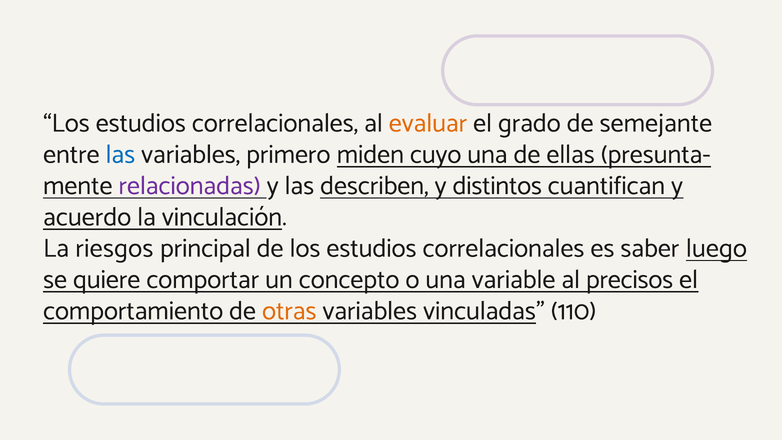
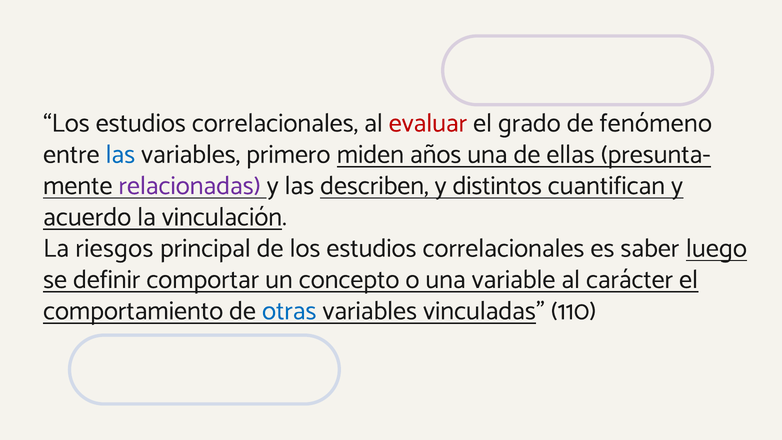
evaluar colour: orange -> red
semejante: semejante -> fenómeno
cuyo: cuyo -> años
quiere: quiere -> definir
precisos: precisos -> carácter
otras colour: orange -> blue
